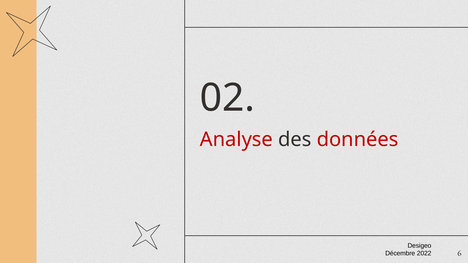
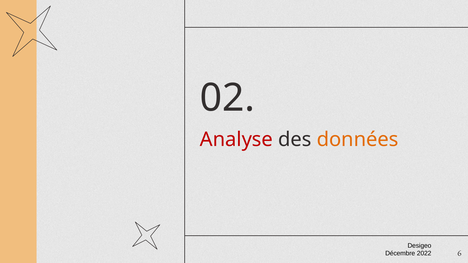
données colour: red -> orange
